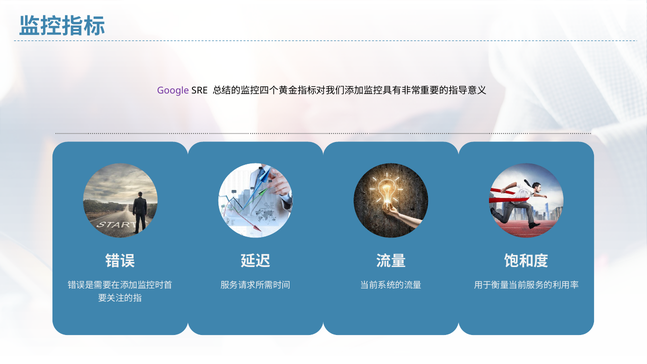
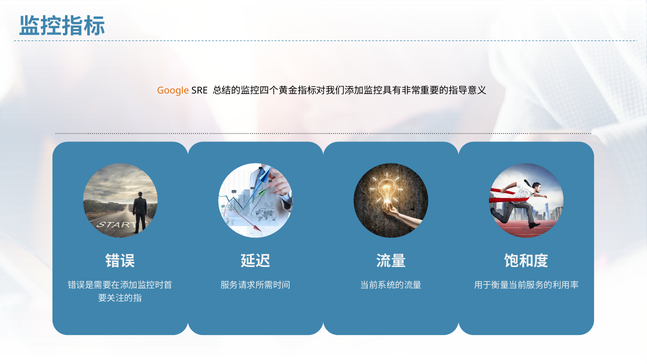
Google colour: purple -> orange
